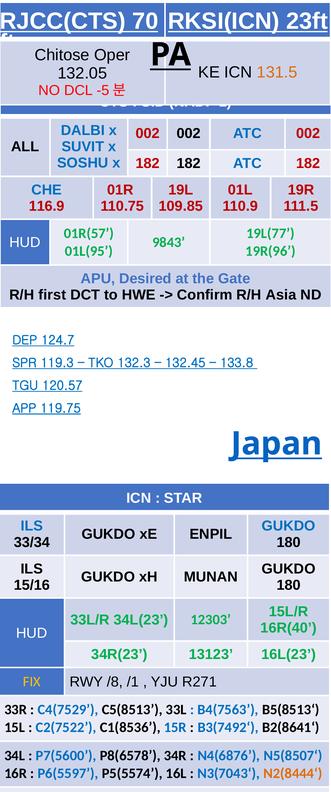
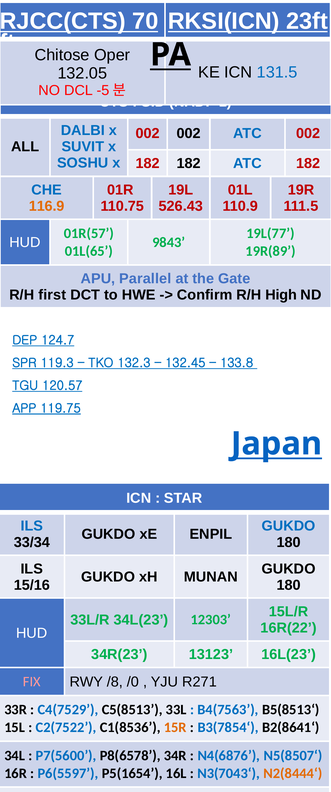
131.5 colour: orange -> blue
116.9 colour: red -> orange
109.85: 109.85 -> 526.43
01L(95: 01L(95 -> 01L(65
19R(96: 19R(96 -> 19R(89
Desired: Desired -> Parallel
Asia: Asia -> High
16R(40: 16R(40 -> 16R(22
FIX colour: yellow -> pink
/1: /1 -> /0
15R colour: blue -> orange
B3(7492‘: B3(7492‘ -> B3(7854‘
P5(5574: P5(5574 -> P5(1654
